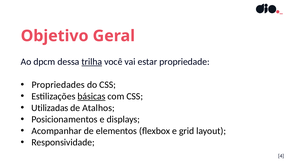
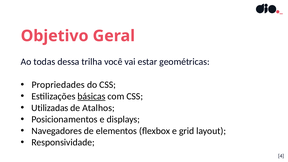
dpcm: dpcm -> todas
trilha underline: present -> none
propriedade: propriedade -> geométricas
Acompanhar: Acompanhar -> Navegadores
